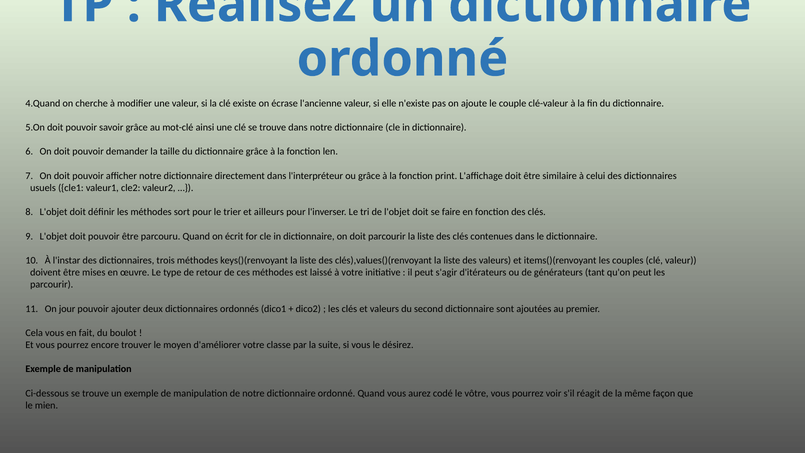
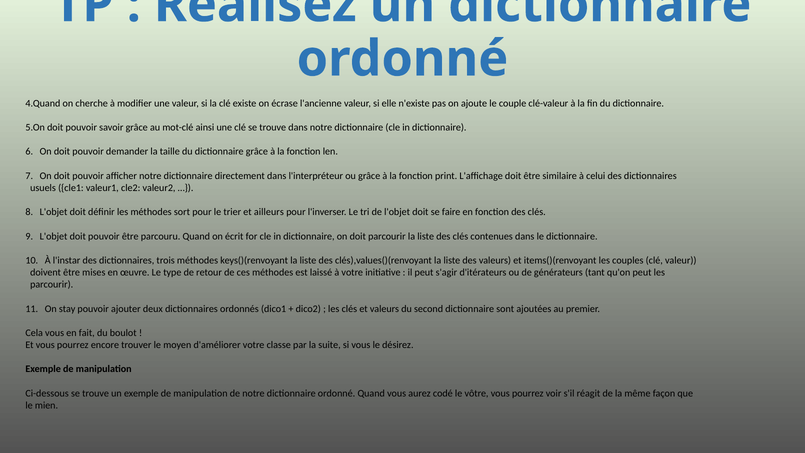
jour: jour -> stay
